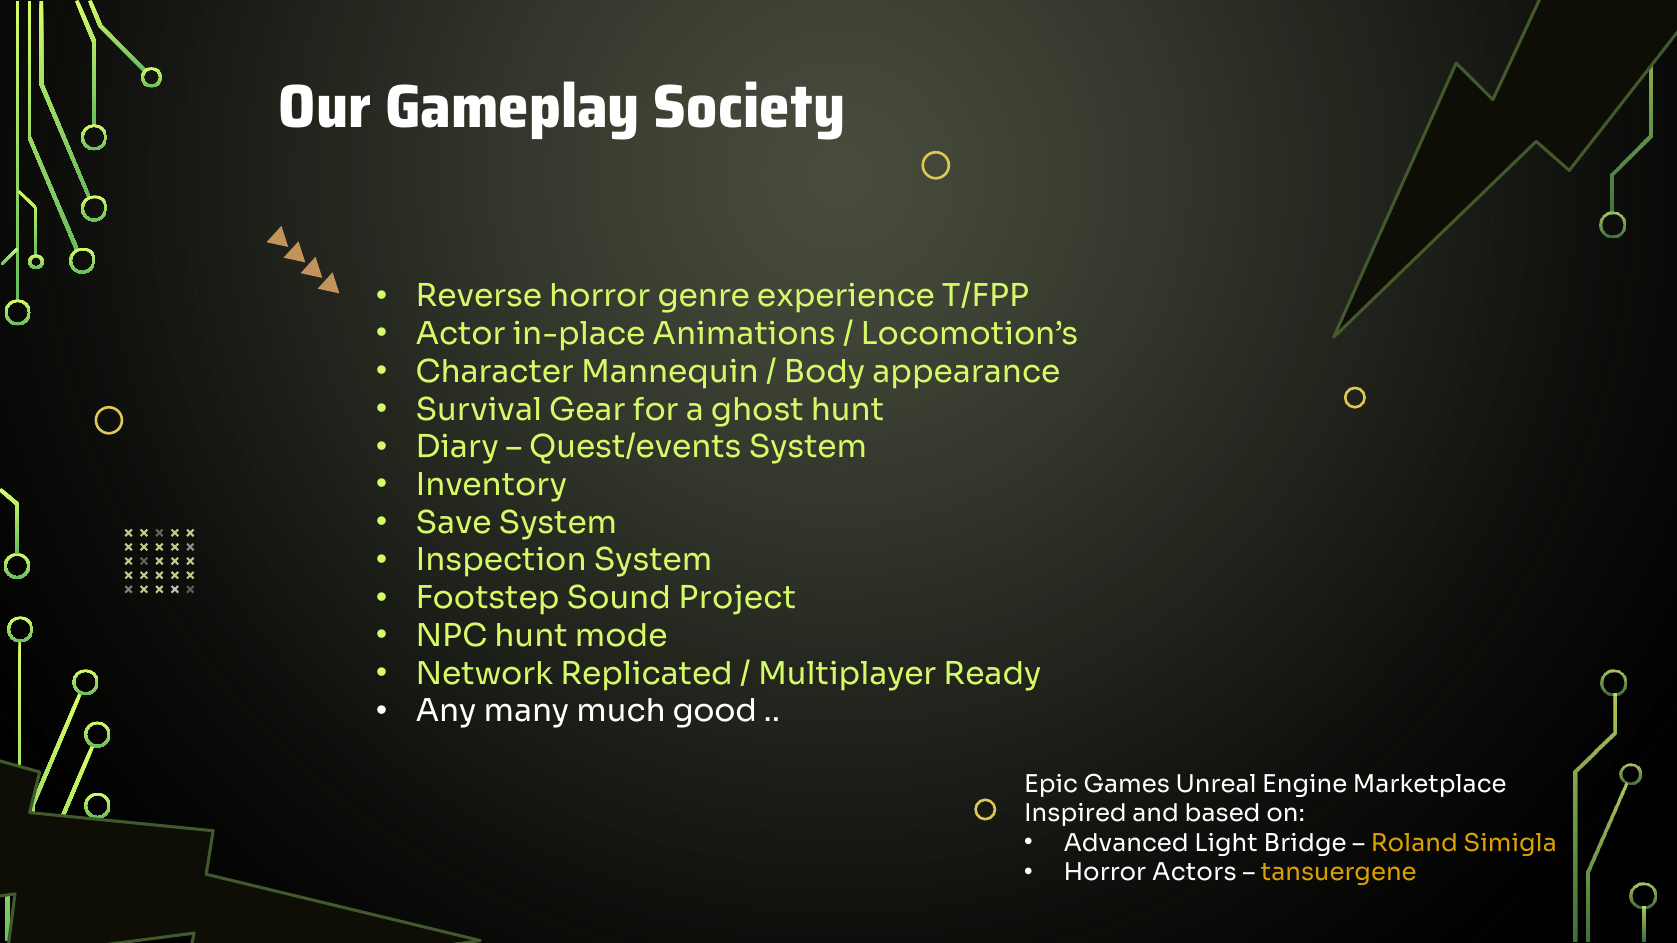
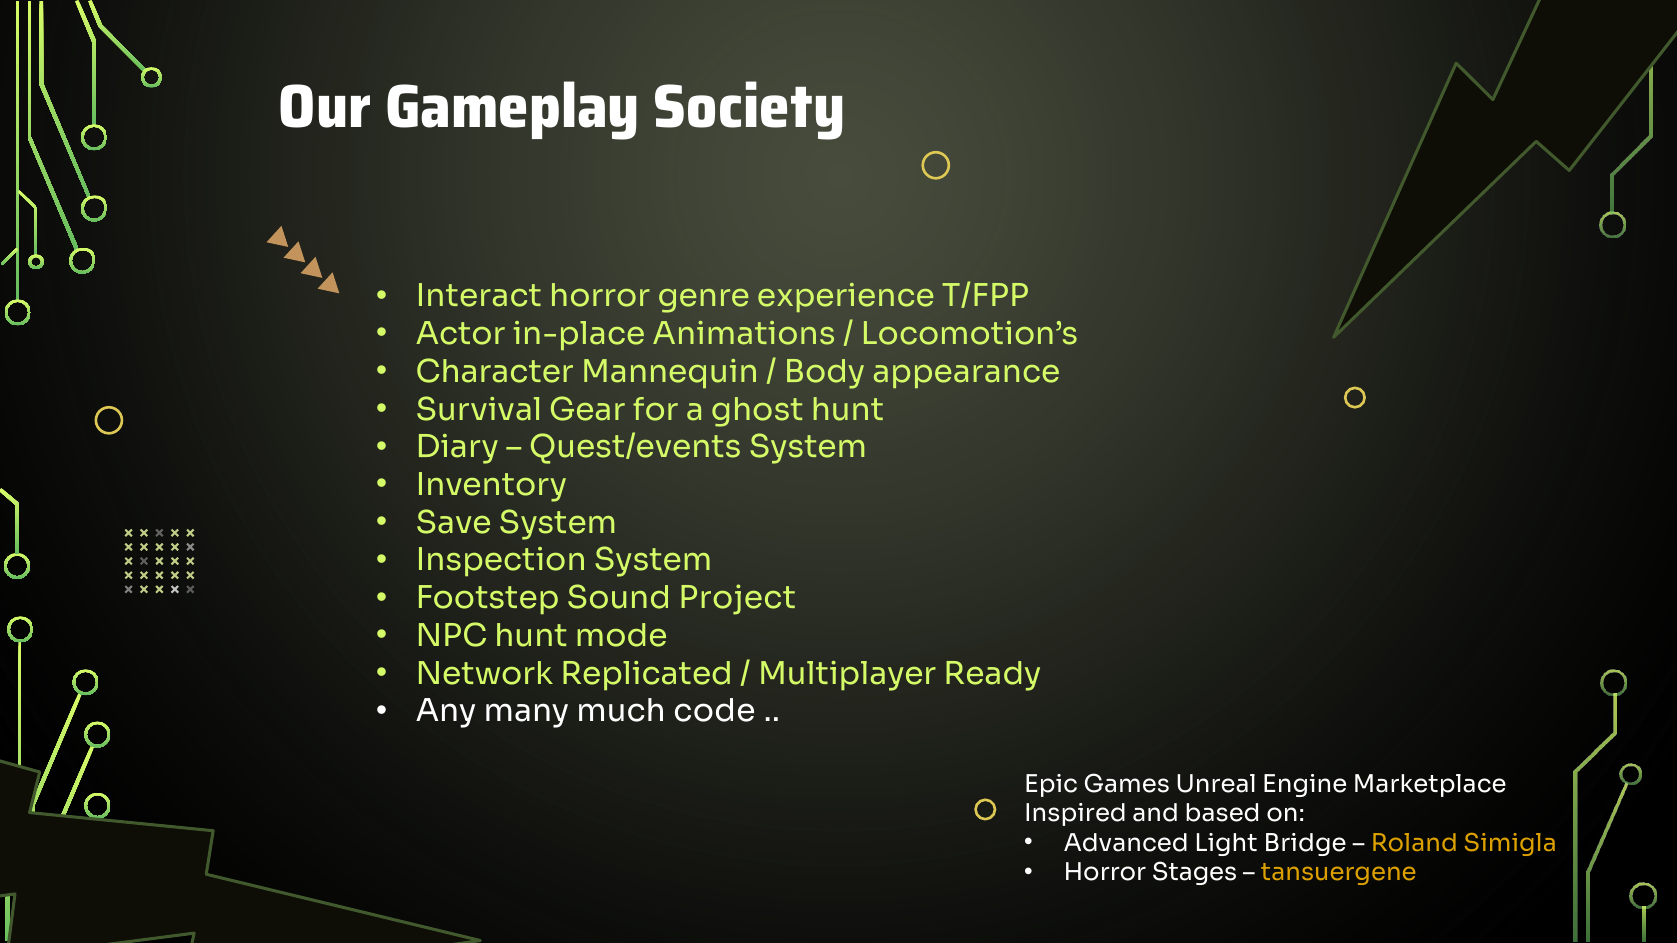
Reverse: Reverse -> Interact
good: good -> code
Actors: Actors -> Stages
